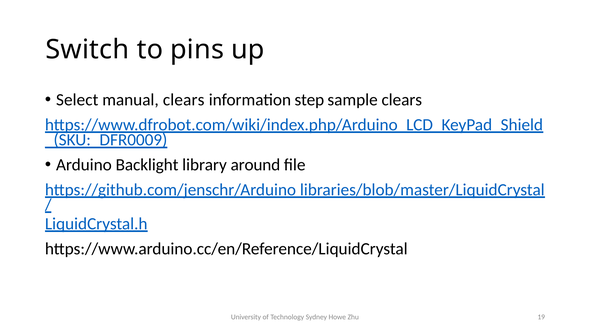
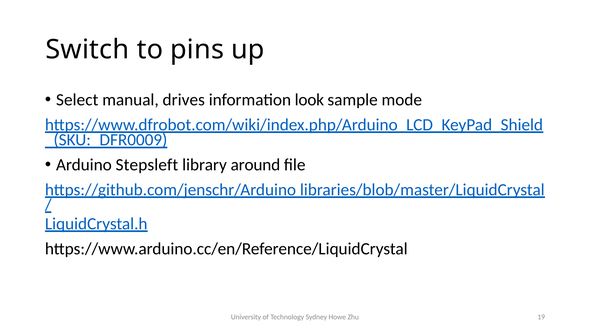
manual clears: clears -> drives
step: step -> look
sample clears: clears -> mode
Backlight: Backlight -> Stepsleft
